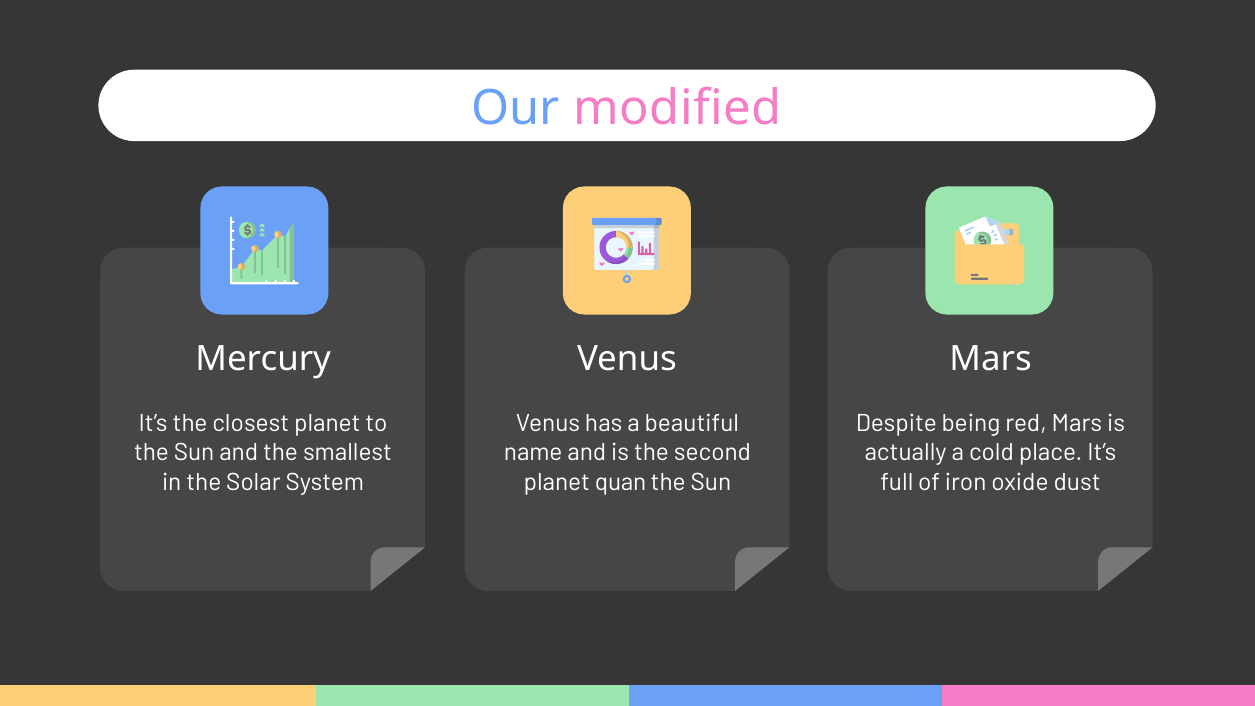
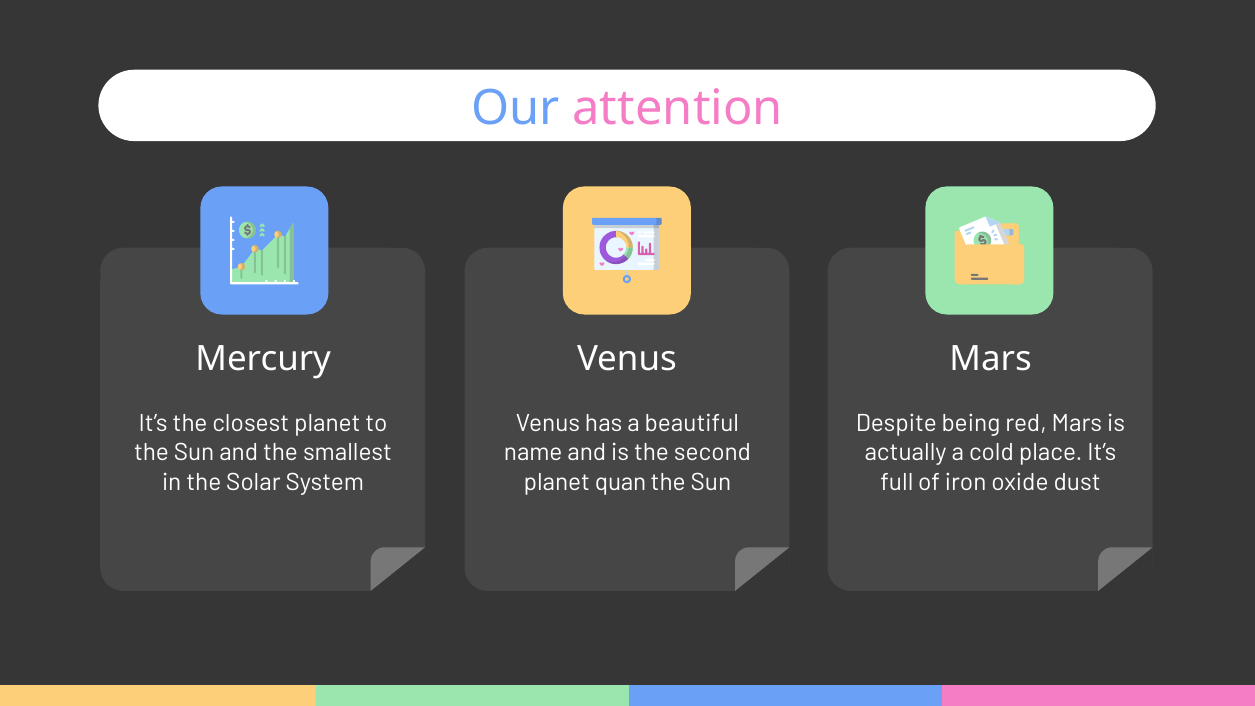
modified: modified -> attention
